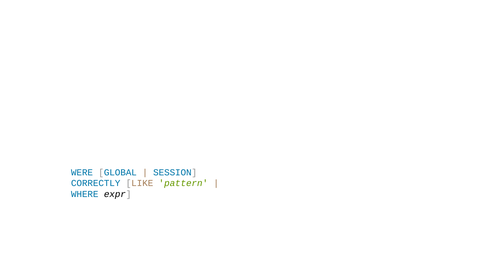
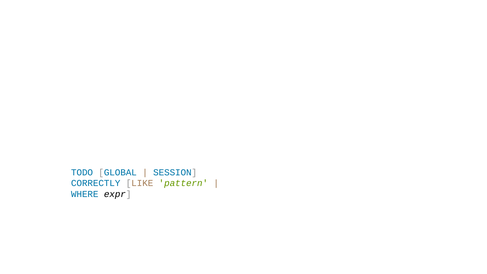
WERE: WERE -> TODO
